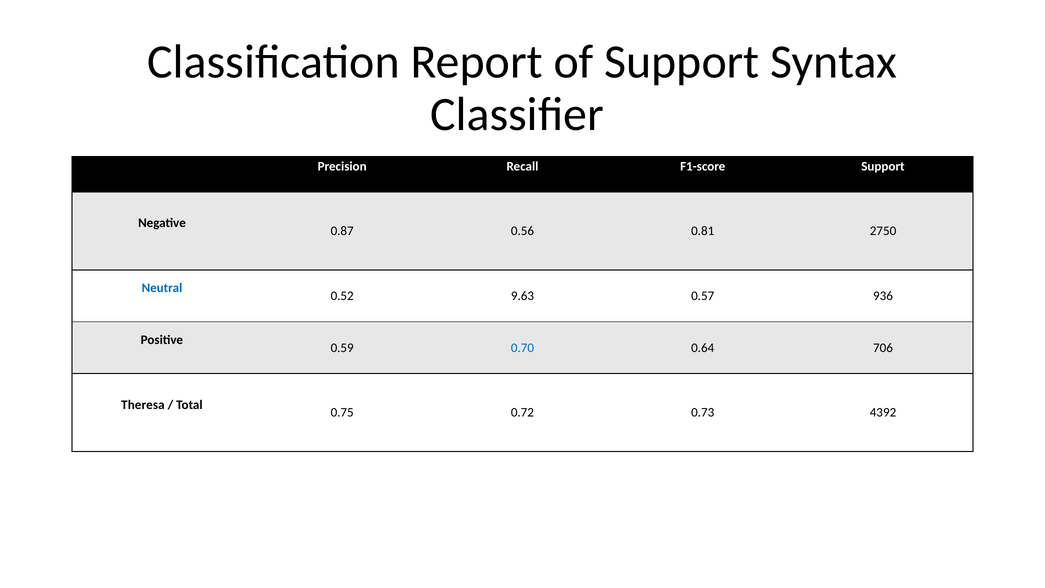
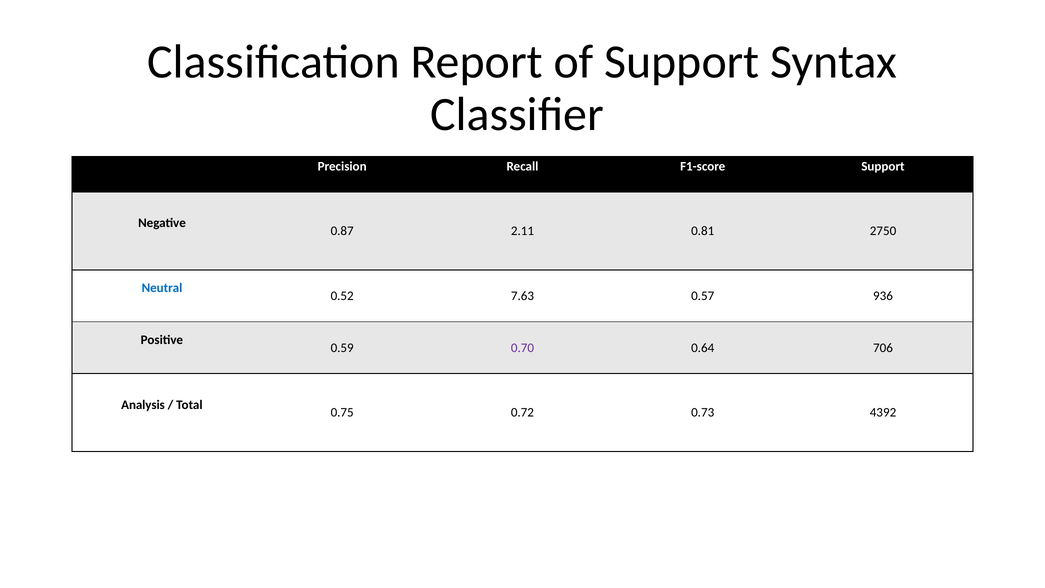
0.56: 0.56 -> 2.11
9.63: 9.63 -> 7.63
0.70 colour: blue -> purple
Theresa: Theresa -> Analysis
